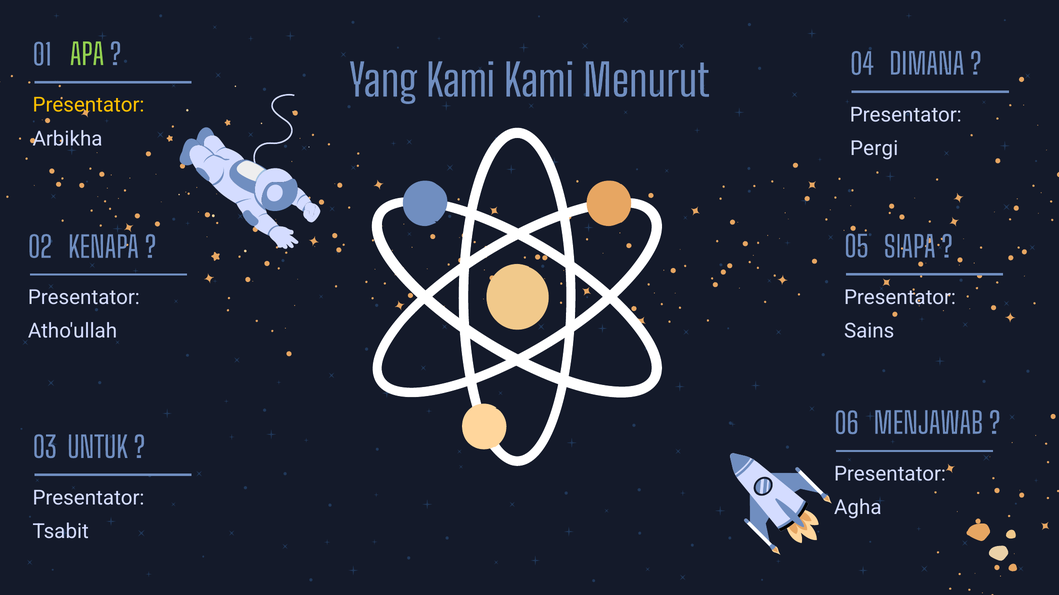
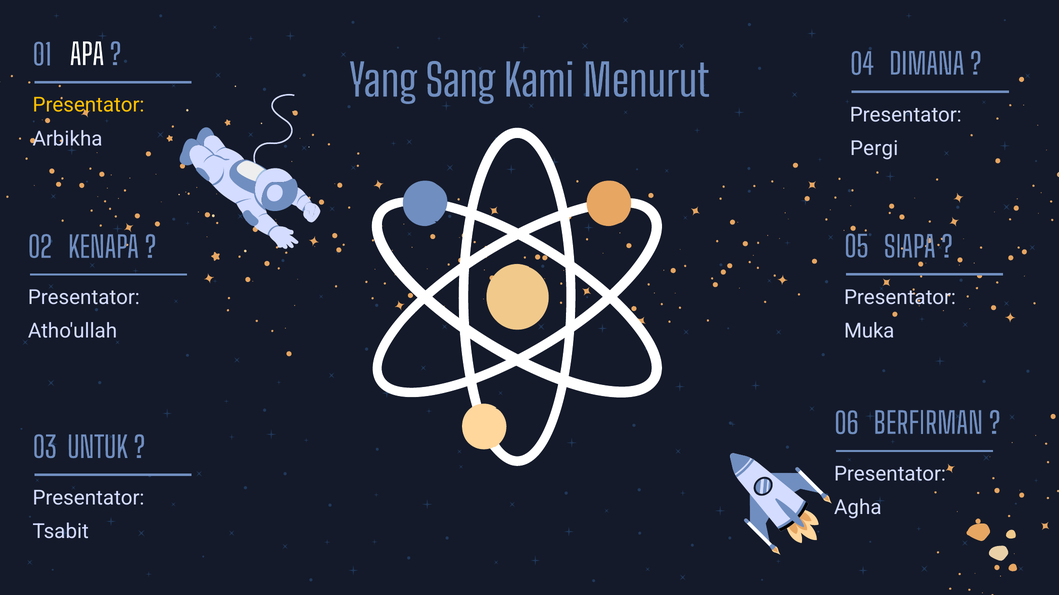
APA colour: light green -> white
Yang Kami: Kami -> Sang
Sains: Sains -> Muka
MENJAWAB: MENJAWAB -> BERFIRMAN
